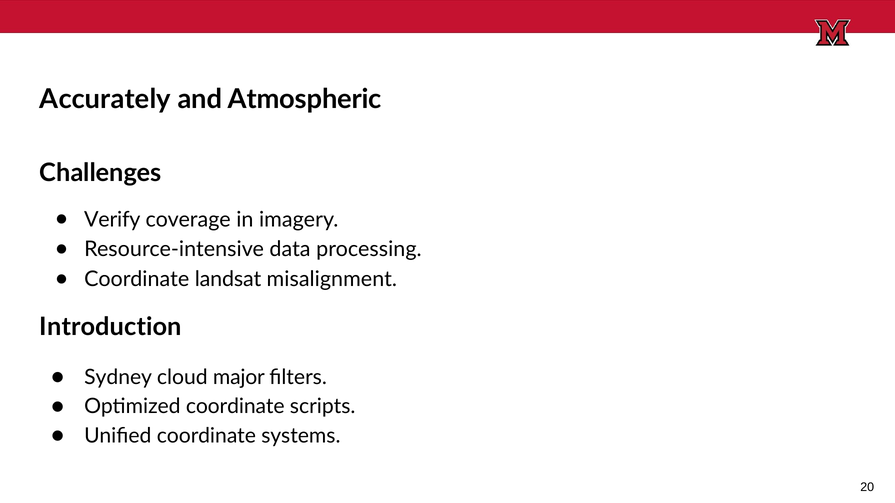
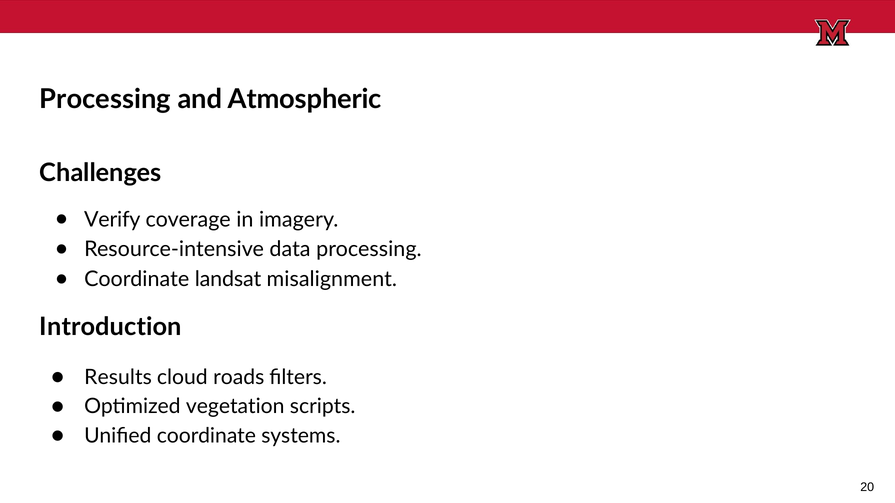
Accurately at (105, 99): Accurately -> Processing
Sydney: Sydney -> Results
major: major -> roads
Optimized coordinate: coordinate -> vegetation
